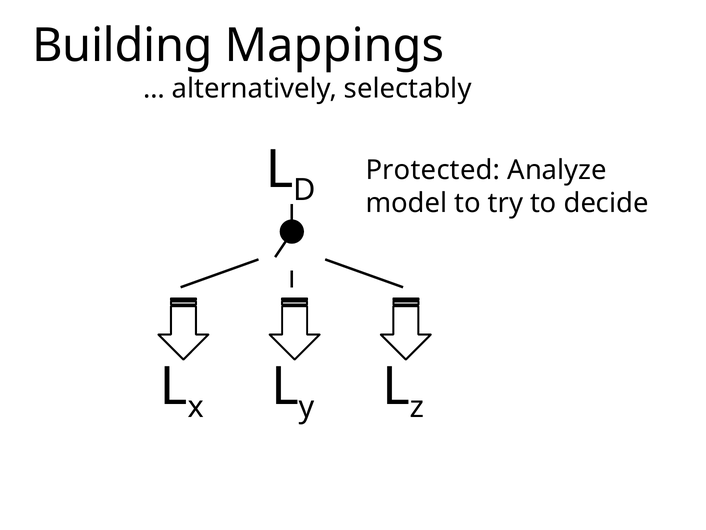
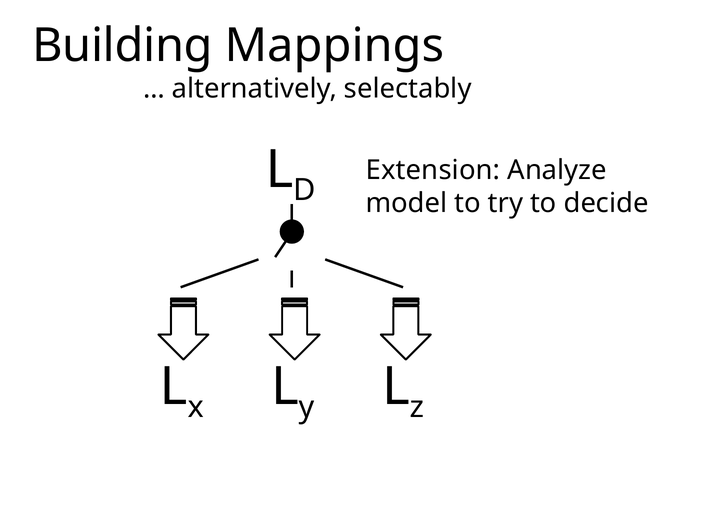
Protected: Protected -> Extension
